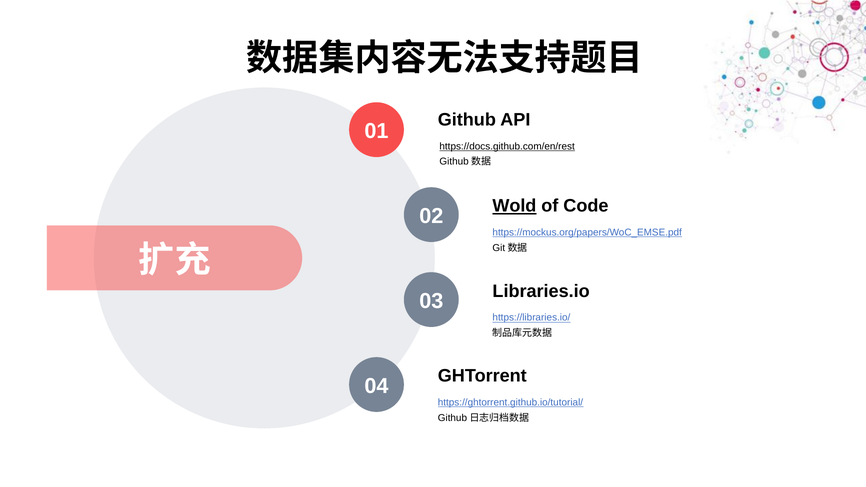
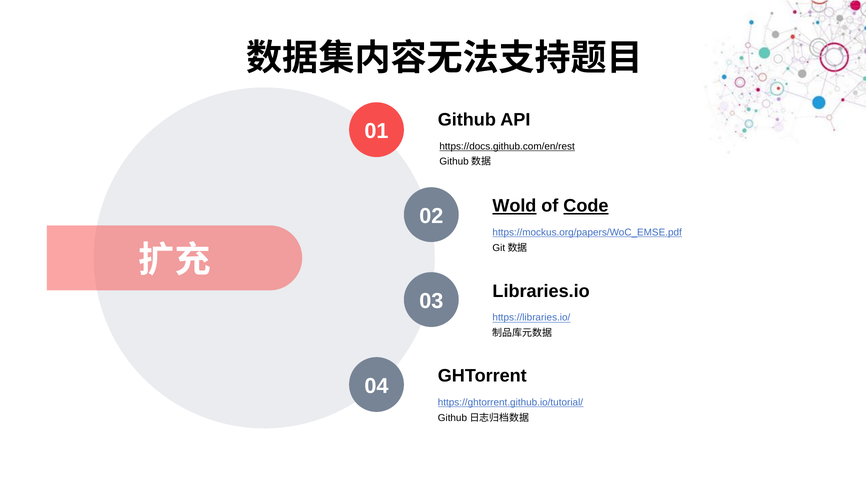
Code underline: none -> present
